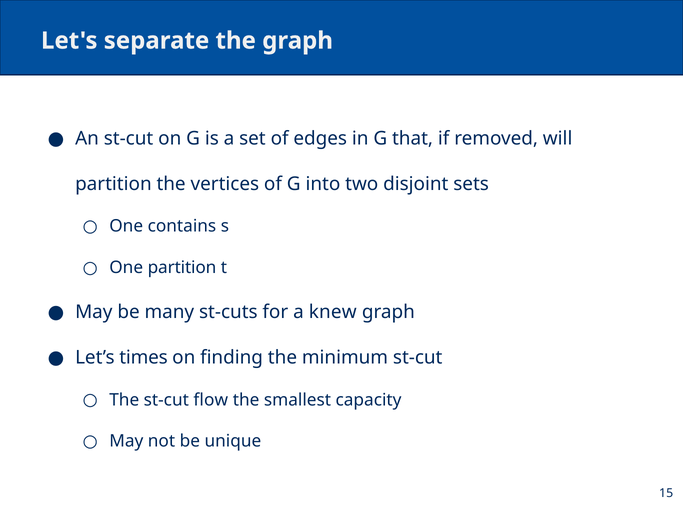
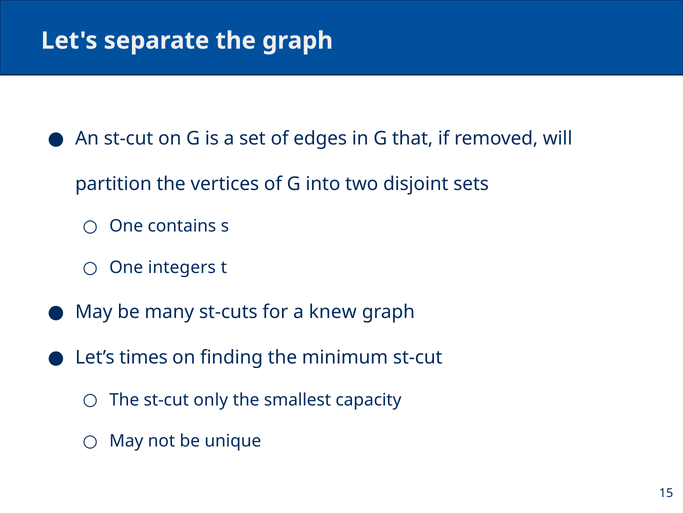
One partition: partition -> integers
flow: flow -> only
